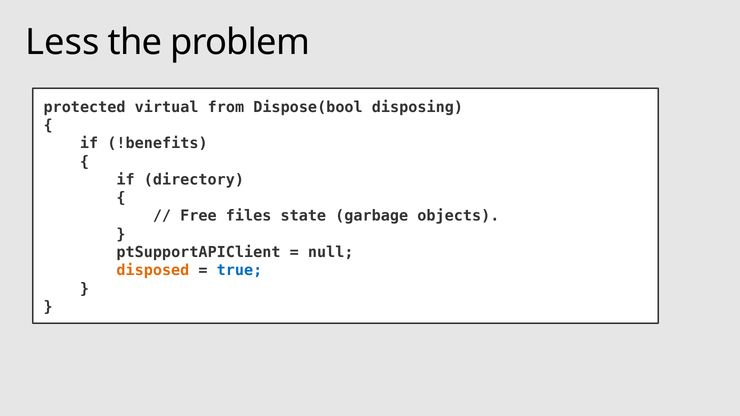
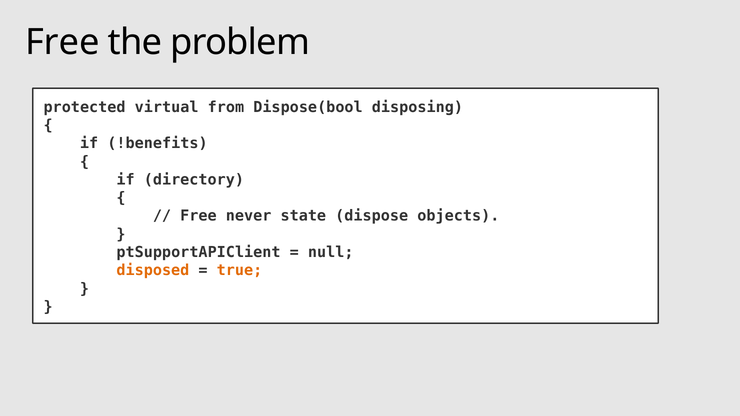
Less at (62, 42): Less -> Free
files: files -> never
garbage: garbage -> dispose
true colour: blue -> orange
